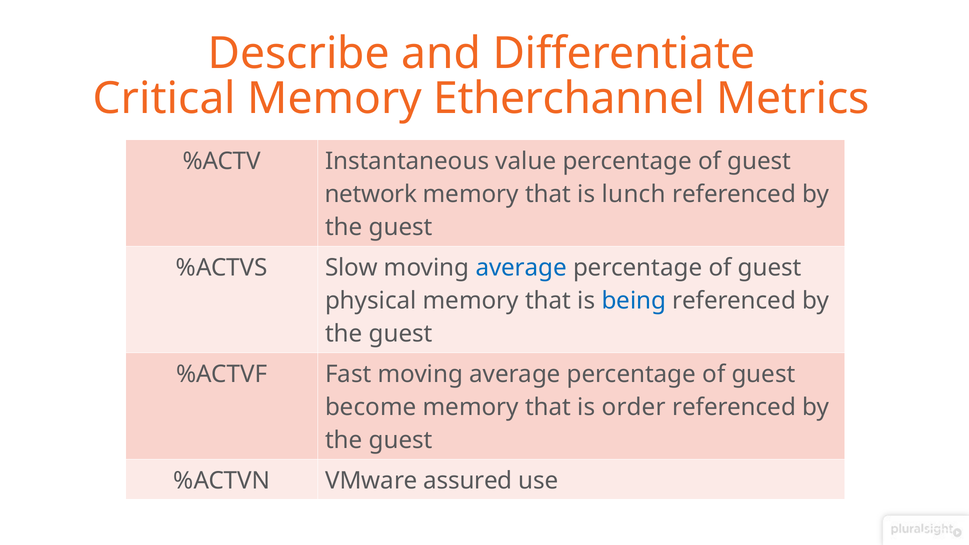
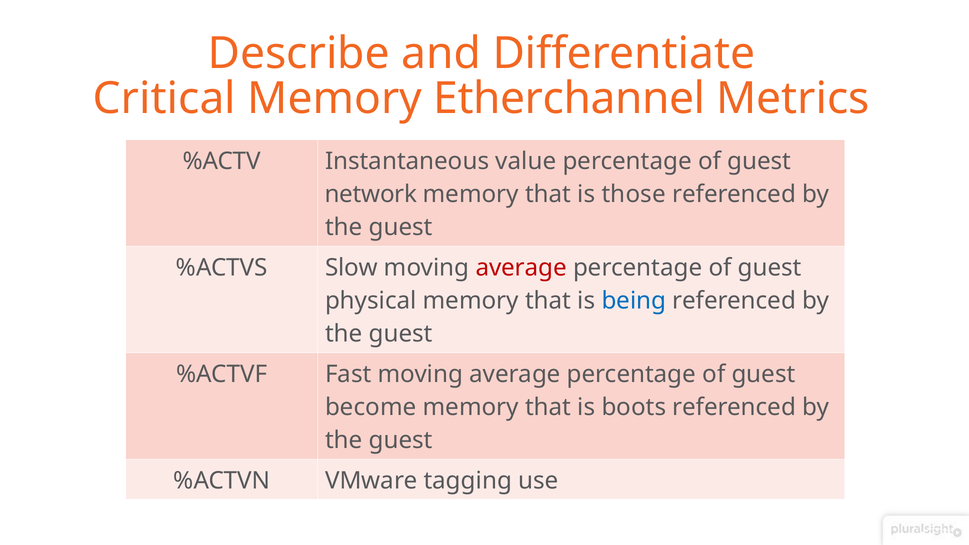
lunch: lunch -> those
average at (521, 268) colour: blue -> red
order: order -> boots
assured: assured -> tagging
